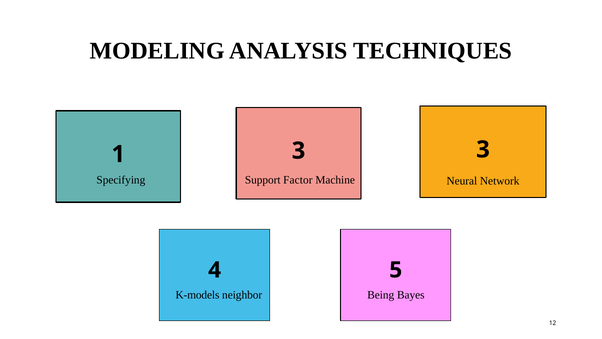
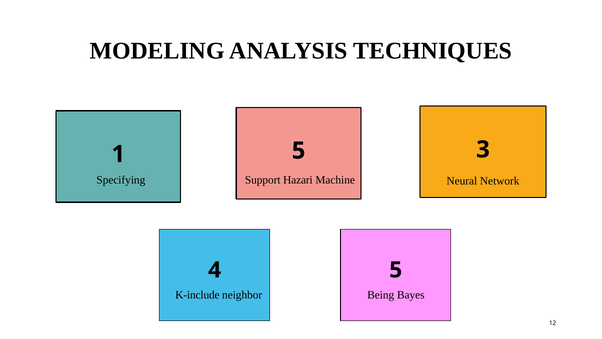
1 3: 3 -> 5
Factor: Factor -> Hazari
K-models: K-models -> K-include
